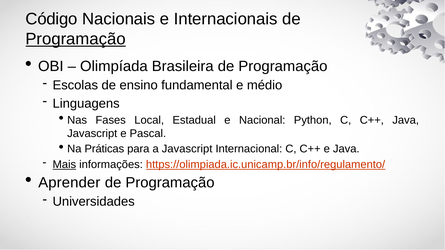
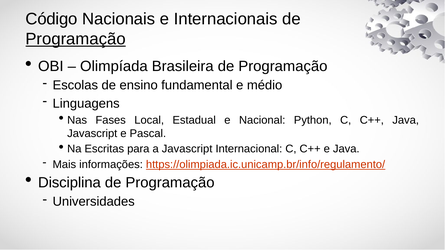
Práticas: Práticas -> Escritas
Mais underline: present -> none
Aprender: Aprender -> Disciplina
